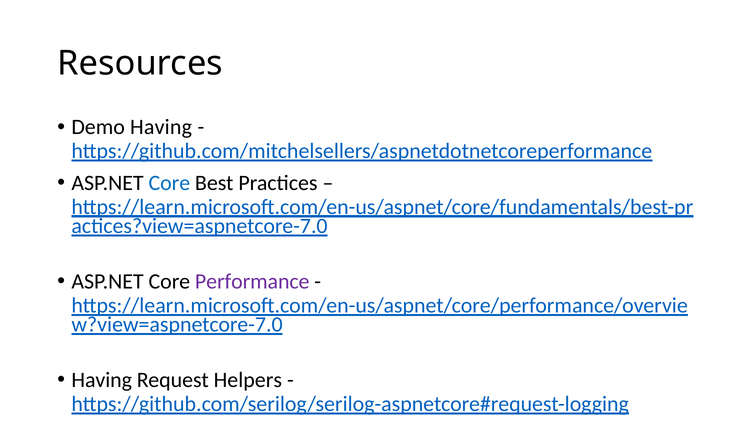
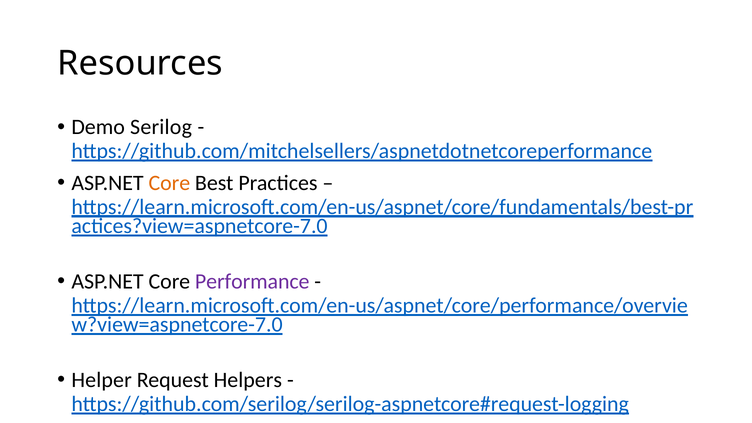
Demo Having: Having -> Serilog
Core at (169, 183) colour: blue -> orange
Having at (102, 380): Having -> Helper
